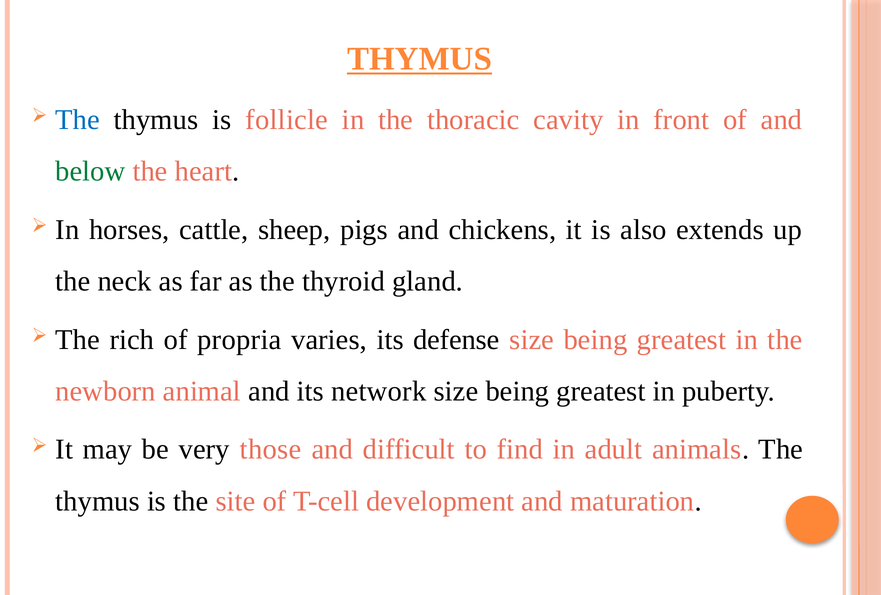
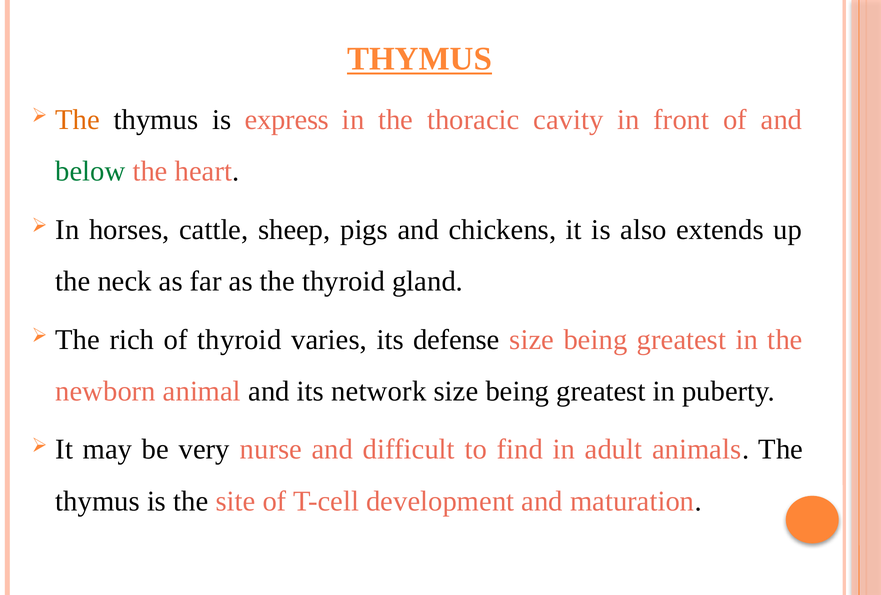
The at (78, 120) colour: blue -> orange
follicle: follicle -> express
of propria: propria -> thyroid
those: those -> nurse
